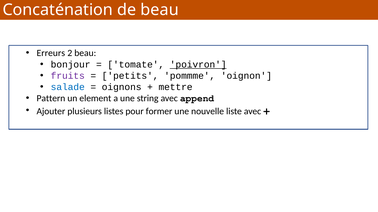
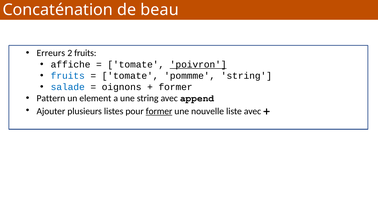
2 beau: beau -> fruits
bonjour: bonjour -> affiche
fruits at (68, 76) colour: purple -> blue
petits at (130, 76): petits -> tomate
pommme oignon: oignon -> string
mettre at (176, 87): mettre -> former
former at (159, 112) underline: none -> present
